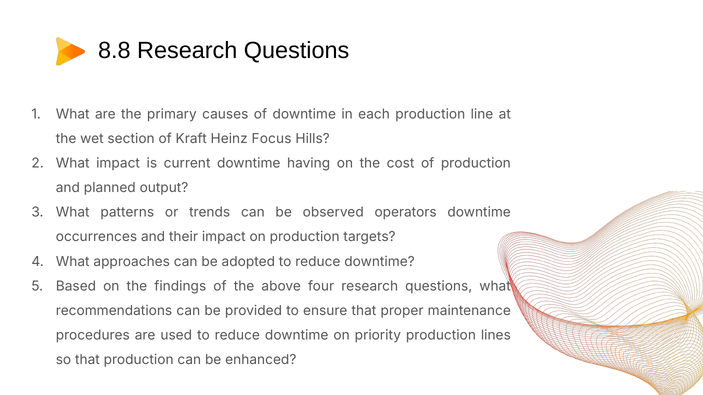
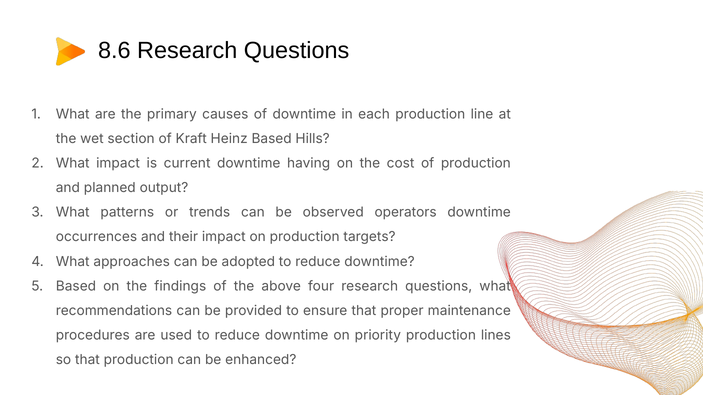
8.8: 8.8 -> 8.6
Heinz Focus: Focus -> Based
